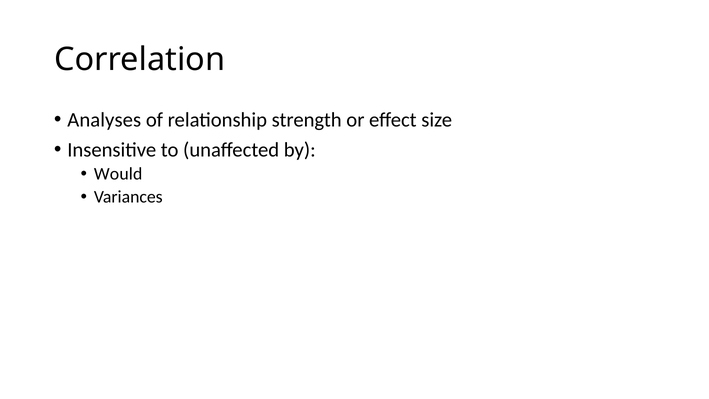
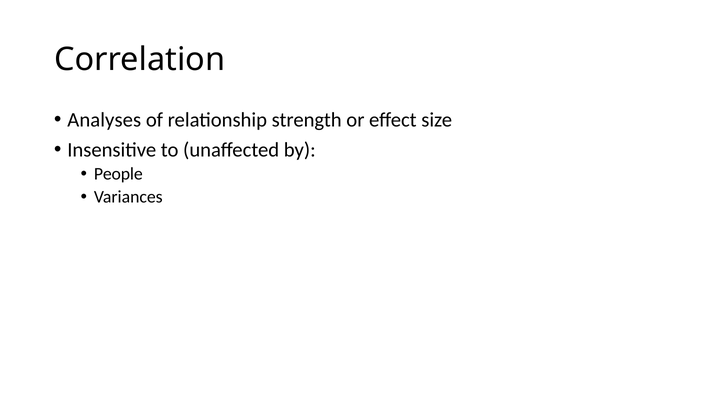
Would: Would -> People
